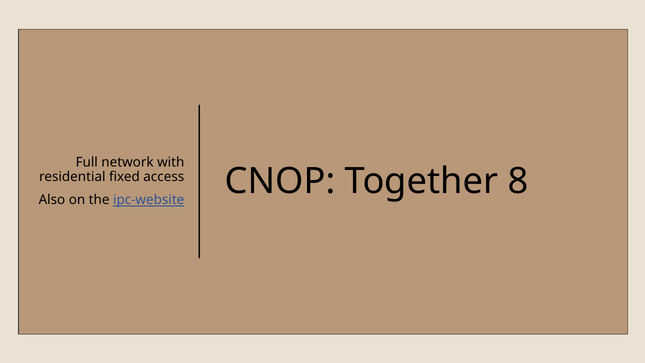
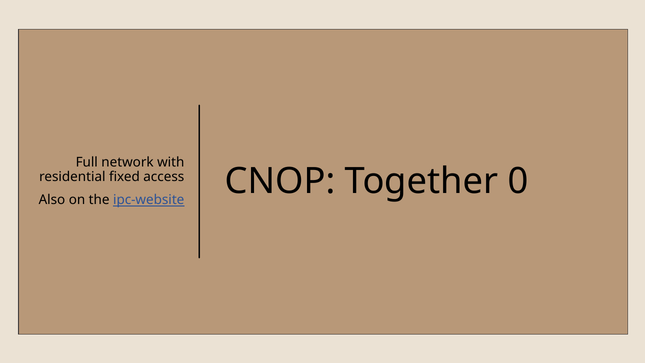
8: 8 -> 0
